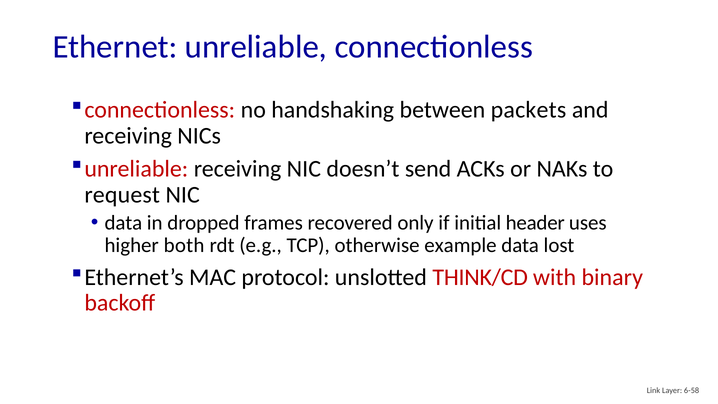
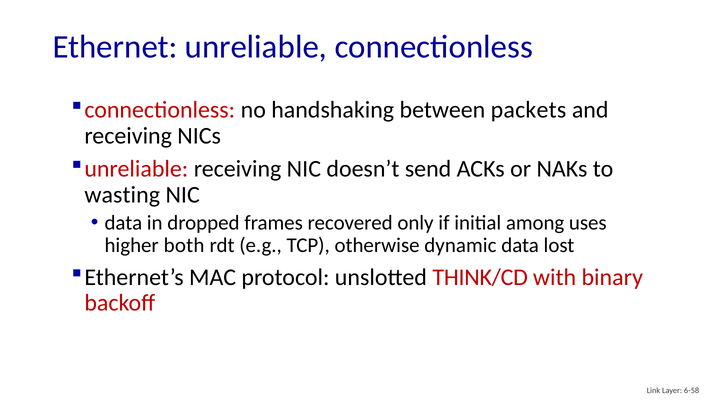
request: request -> wasting
header: header -> among
example: example -> dynamic
